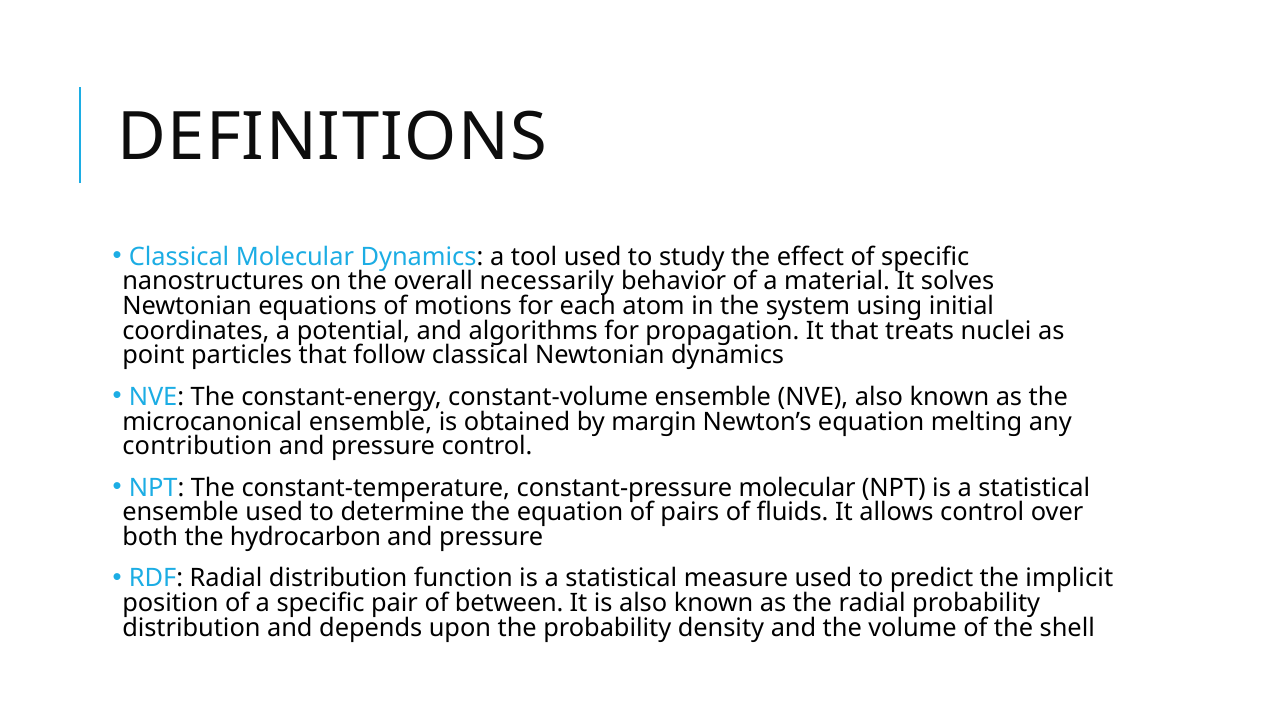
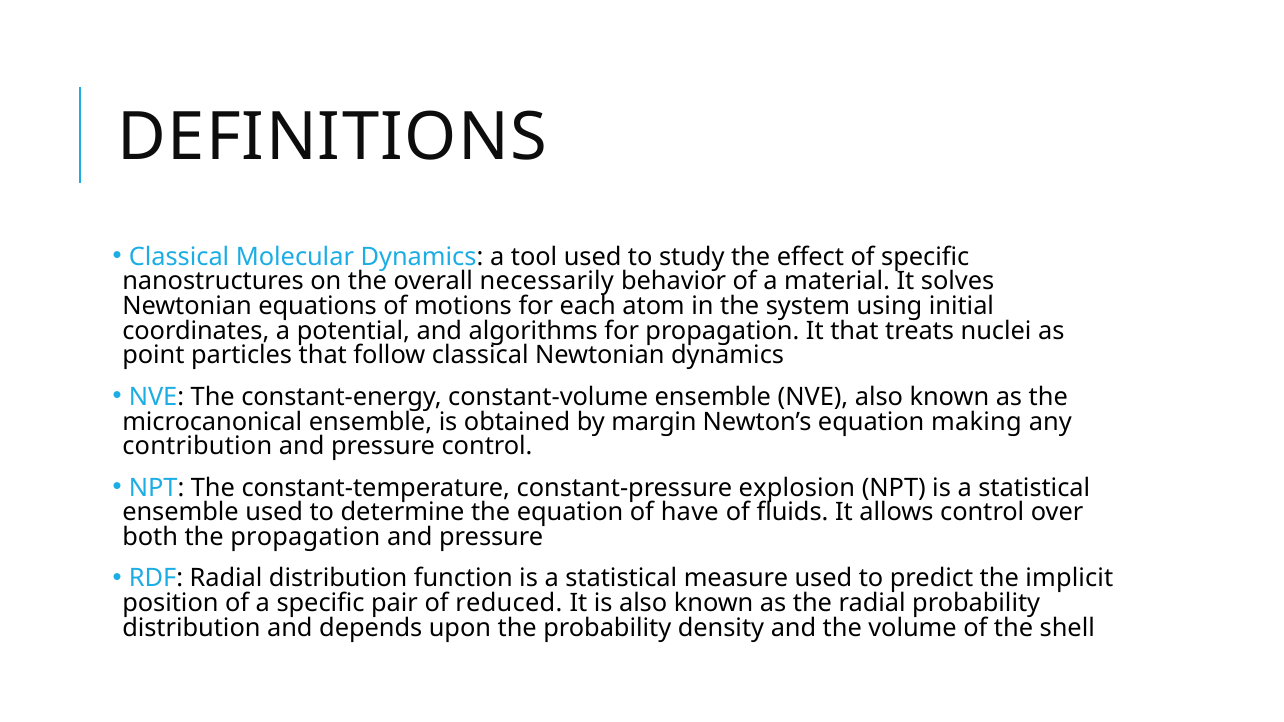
melting: melting -> making
constant-pressure molecular: molecular -> explosion
pairs: pairs -> have
the hydrocarbon: hydrocarbon -> propagation
between: between -> reduced
